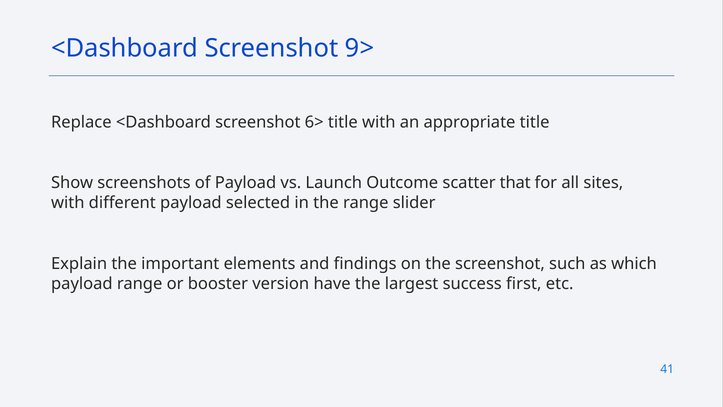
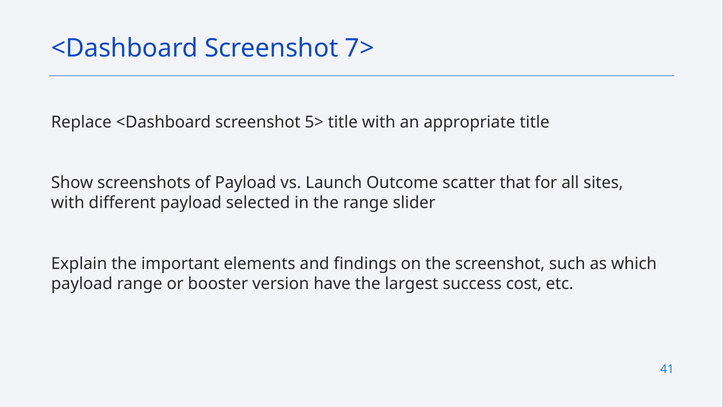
9>: 9> -> 7>
6>: 6> -> 5>
first: first -> cost
